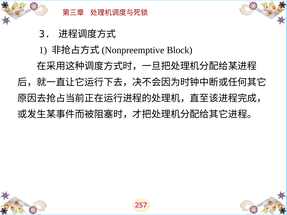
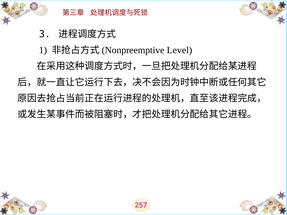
Block: Block -> Level
